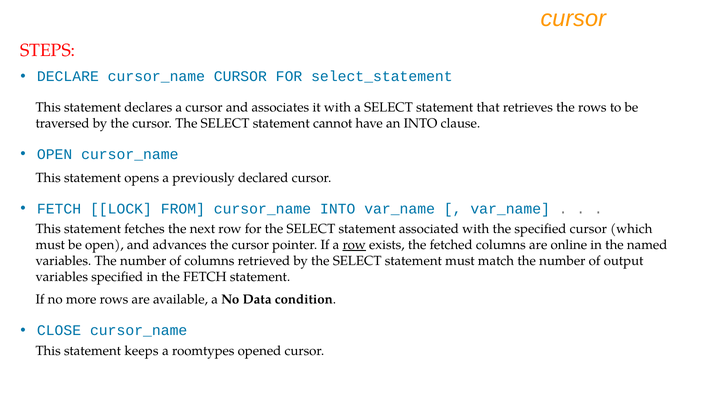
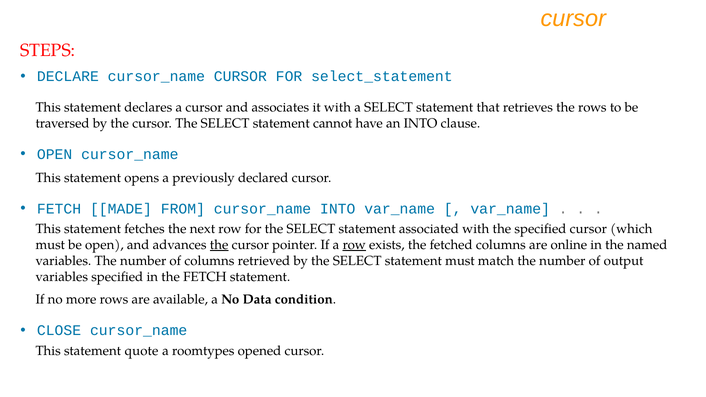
LOCK: LOCK -> MADE
the at (219, 245) underline: none -> present
keeps: keeps -> quote
